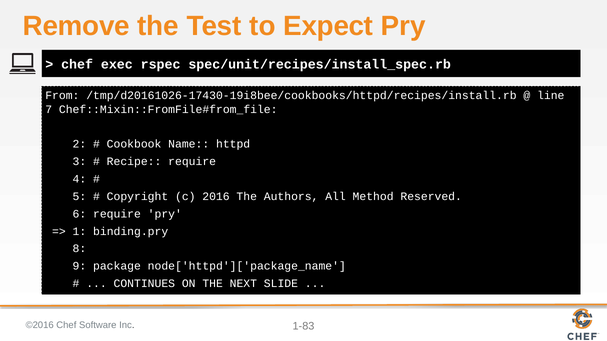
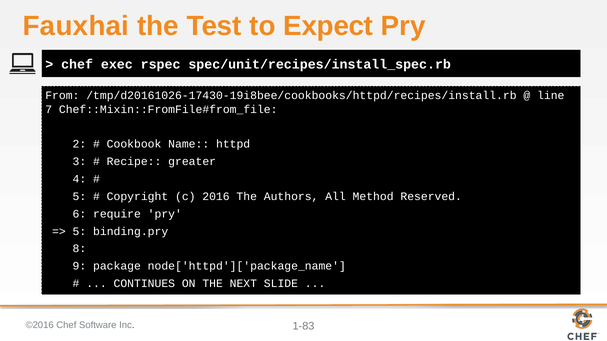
Remove: Remove -> Fauxhai
Recipe require: require -> greater
1 at (79, 232): 1 -> 5
